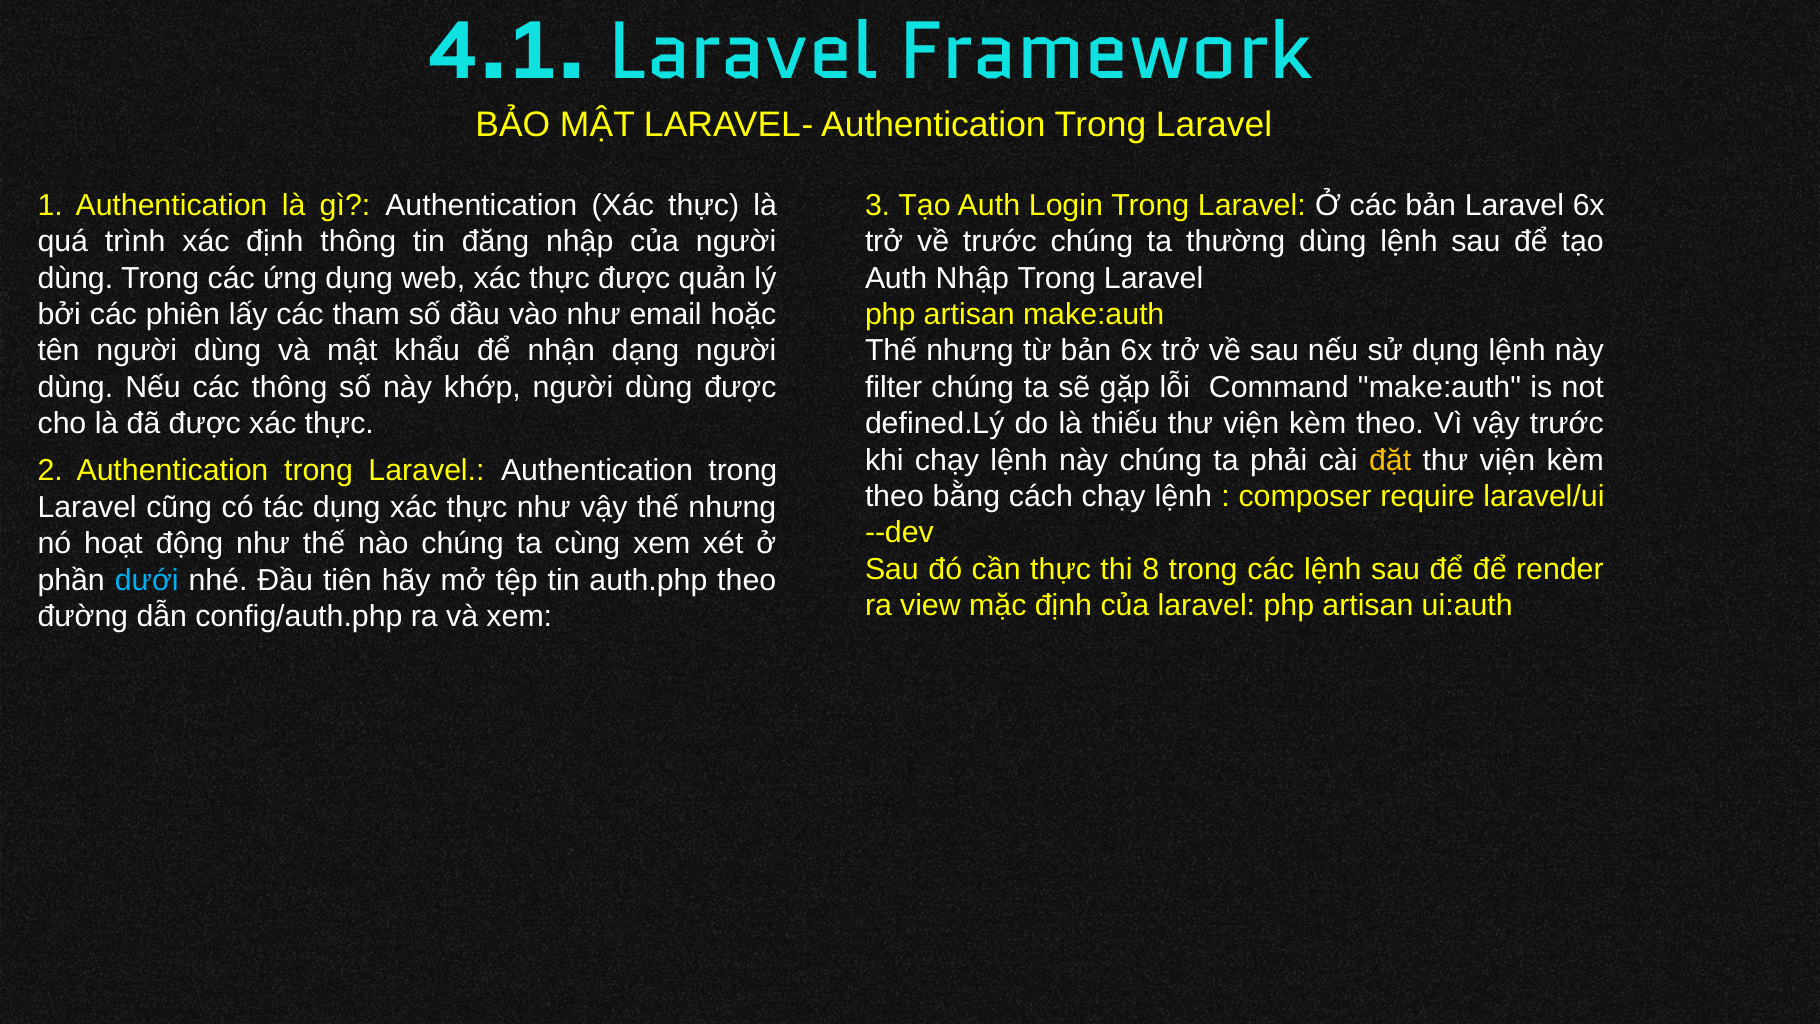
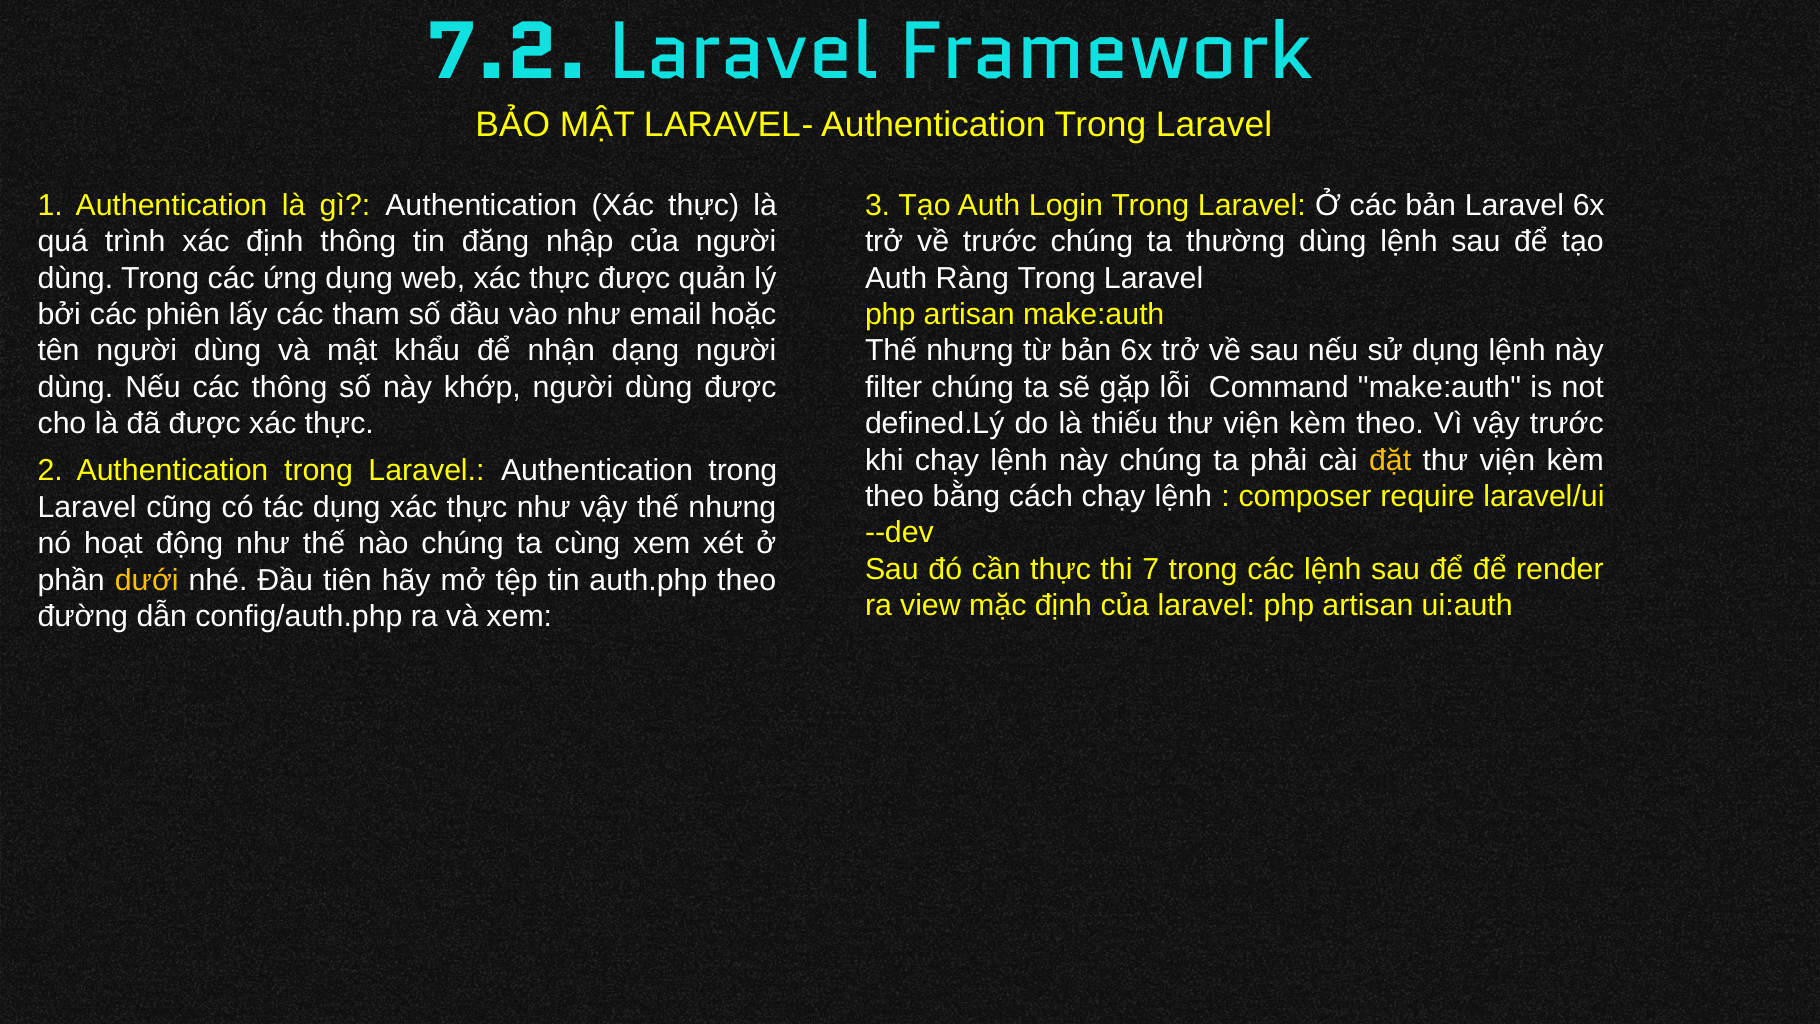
4.1: 4.1 -> 7.2
Auth Nhập: Nhập -> Ràng
8: 8 -> 7
dưới colour: light blue -> yellow
